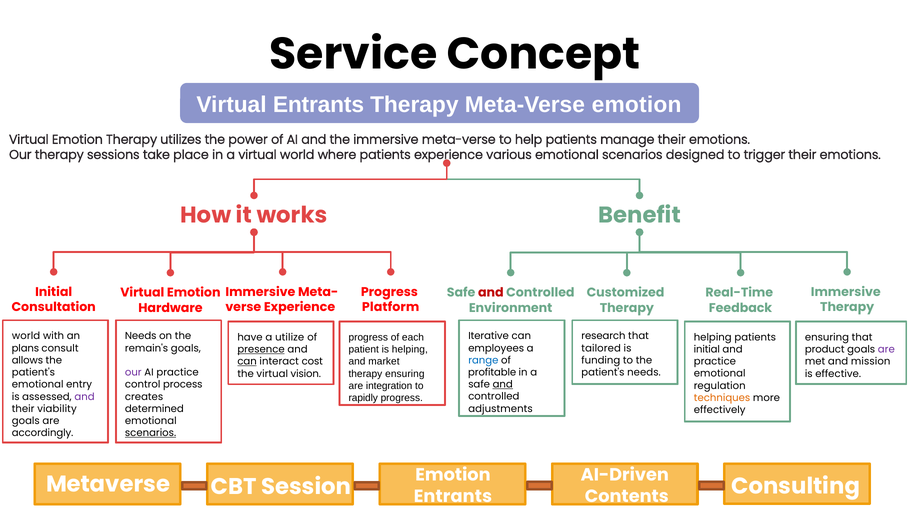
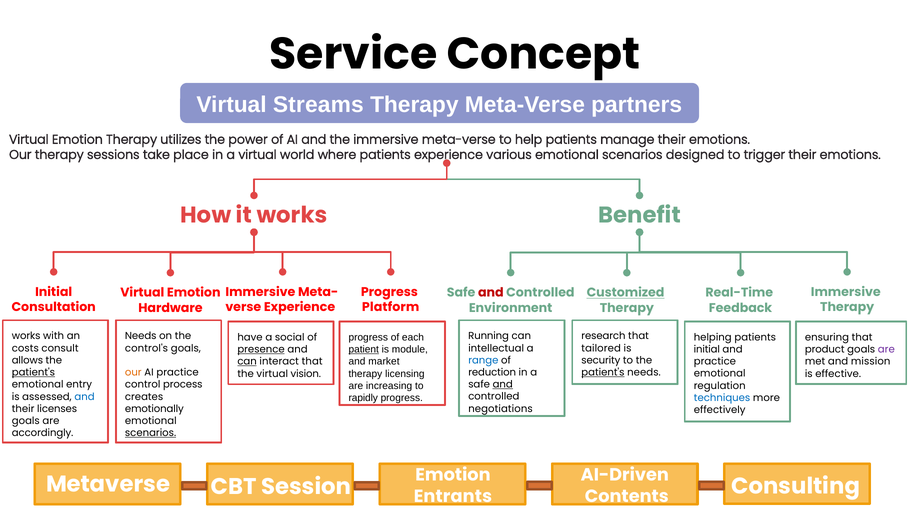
Virtual Entrants: Entrants -> Streams
Meta-Verse emotion: emotion -> partners
Customized underline: none -> present
world at (26, 336): world -> works
Iterative: Iterative -> Running
utilize: utilize -> social
patient underline: none -> present
is helping: helping -> module
plans: plans -> costs
remain's: remain's -> control's
employees: employees -> intellectual
funding: funding -> security
interact cost: cost -> that
therapy ensuring: ensuring -> licensing
patient's at (33, 372) underline: none -> present
our at (133, 372) colour: purple -> orange
profitable: profitable -> reduction
patient's at (603, 372) underline: none -> present
integration: integration -> increasing
and at (85, 397) colour: purple -> blue
techniques colour: orange -> blue
viability: viability -> licenses
determined: determined -> emotionally
adjustments: adjustments -> negotiations
